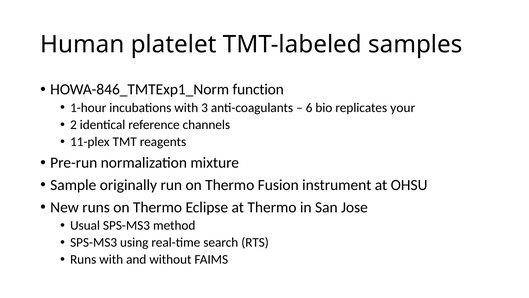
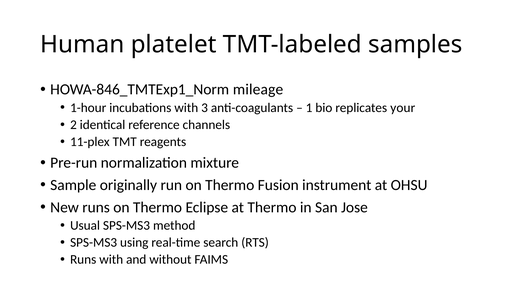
function: function -> mileage
6: 6 -> 1
